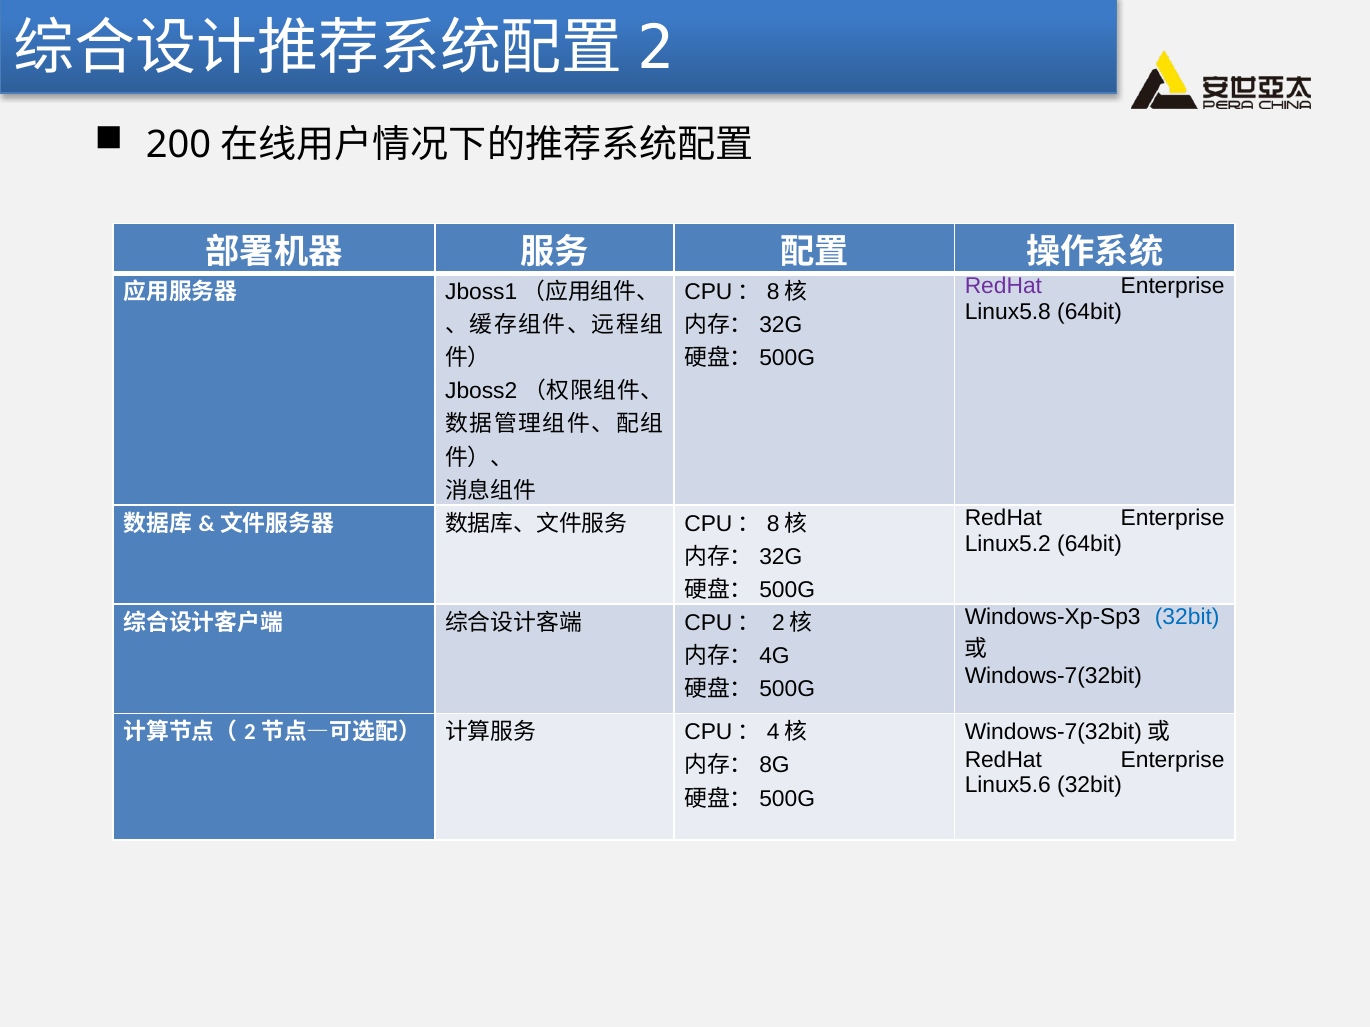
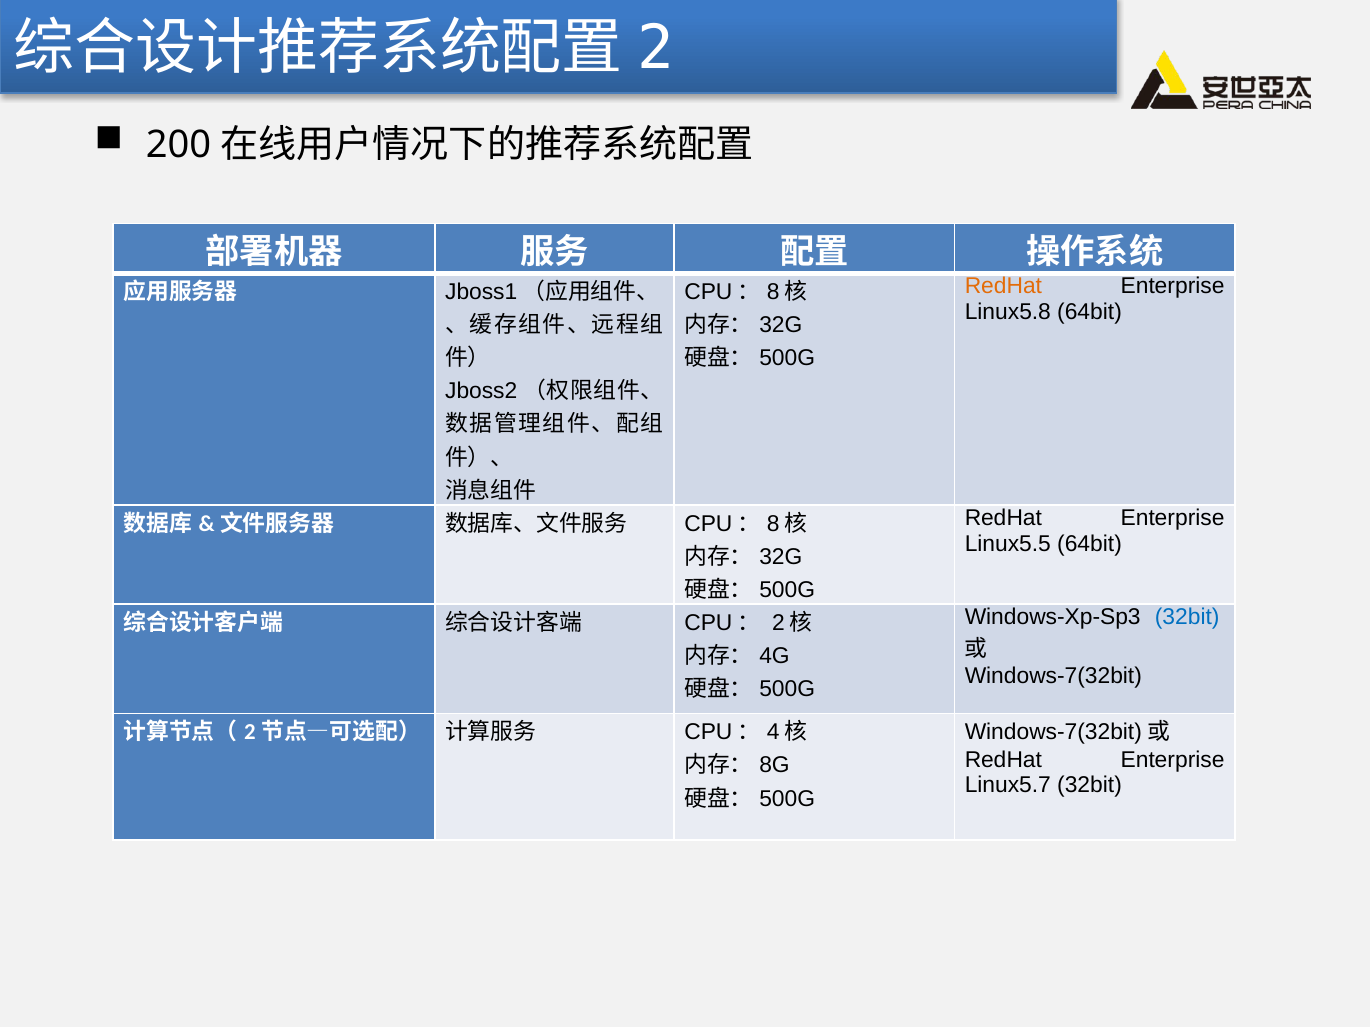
RedHat at (1003, 286) colour: purple -> orange
Linux5.2: Linux5.2 -> Linux5.5
Linux5.6: Linux5.6 -> Linux5.7
